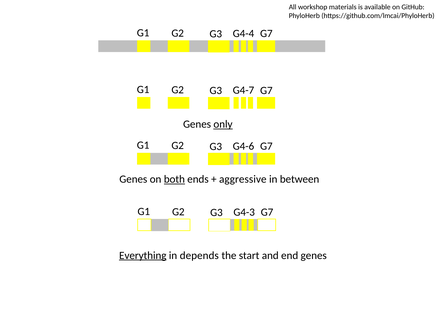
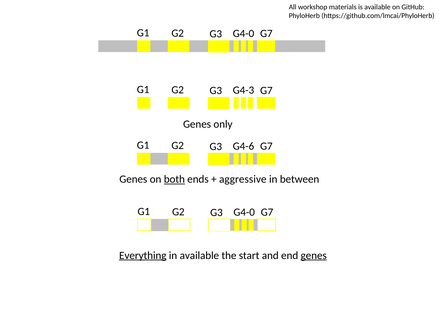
G4-4 at (244, 34): G4-4 -> G4-0
G4-7: G4-7 -> G4-3
only underline: present -> none
G4-3 at (244, 212): G4-3 -> G4-0
in depends: depends -> available
genes at (314, 255) underline: none -> present
